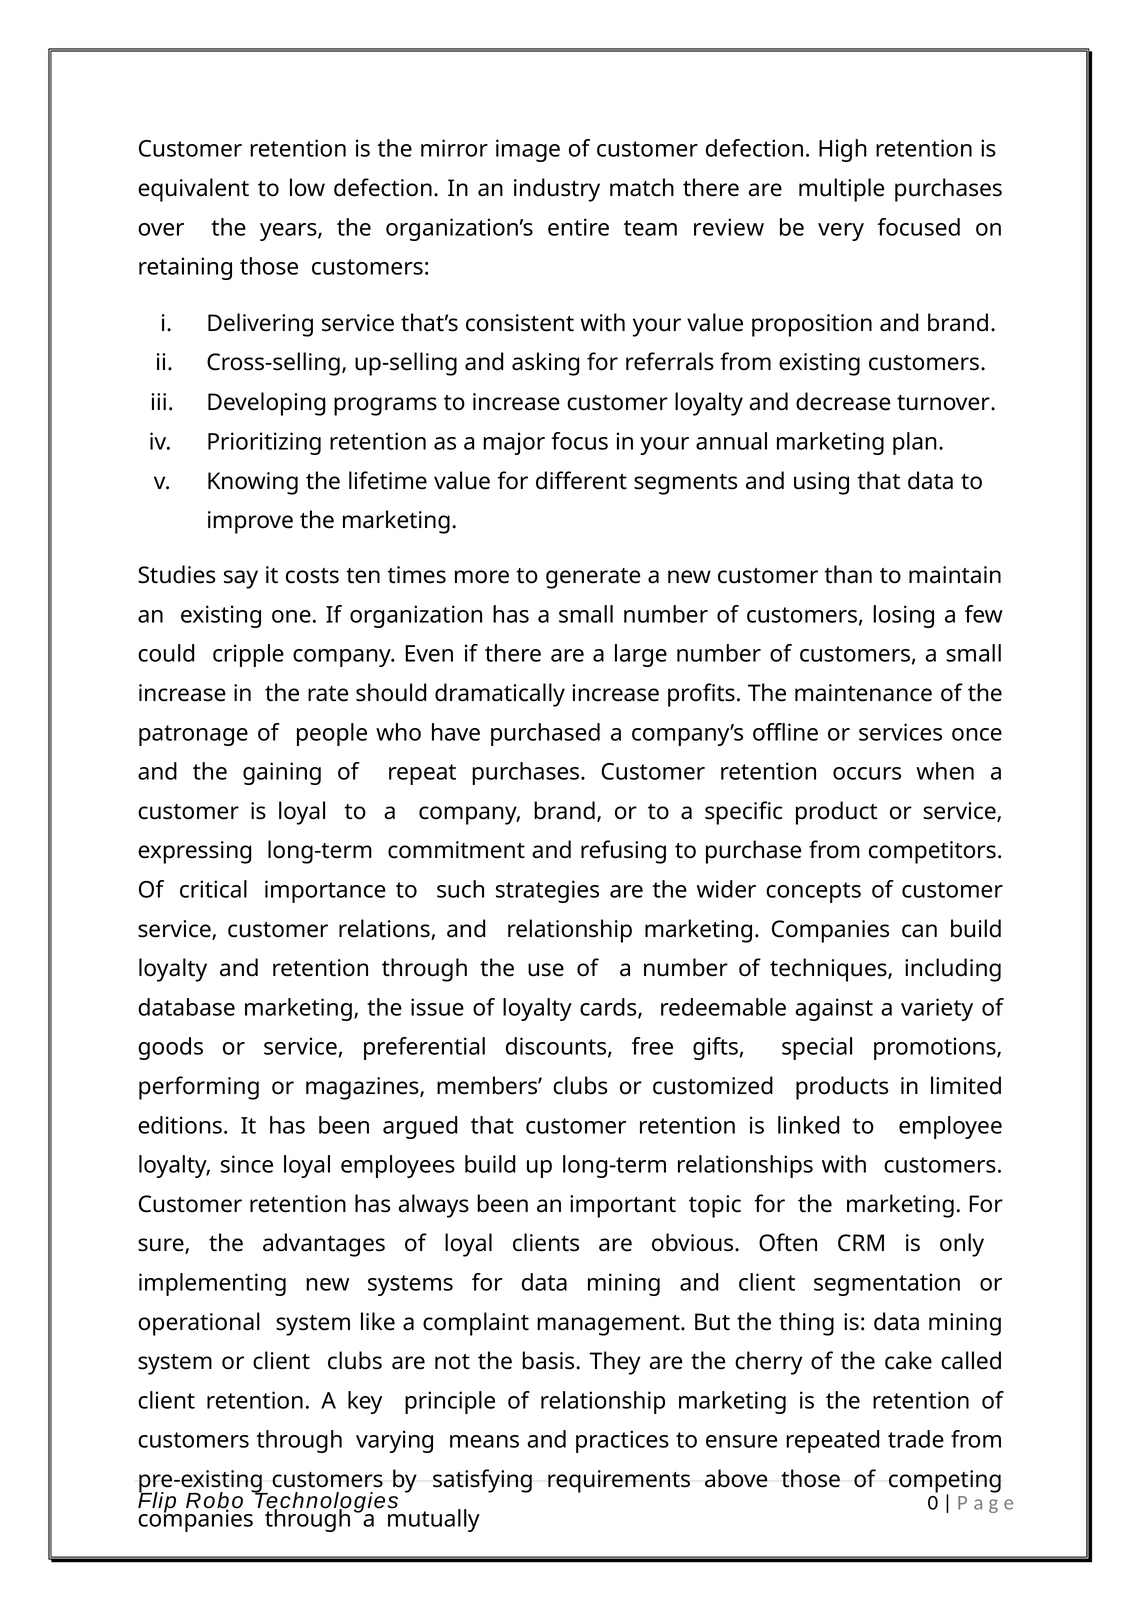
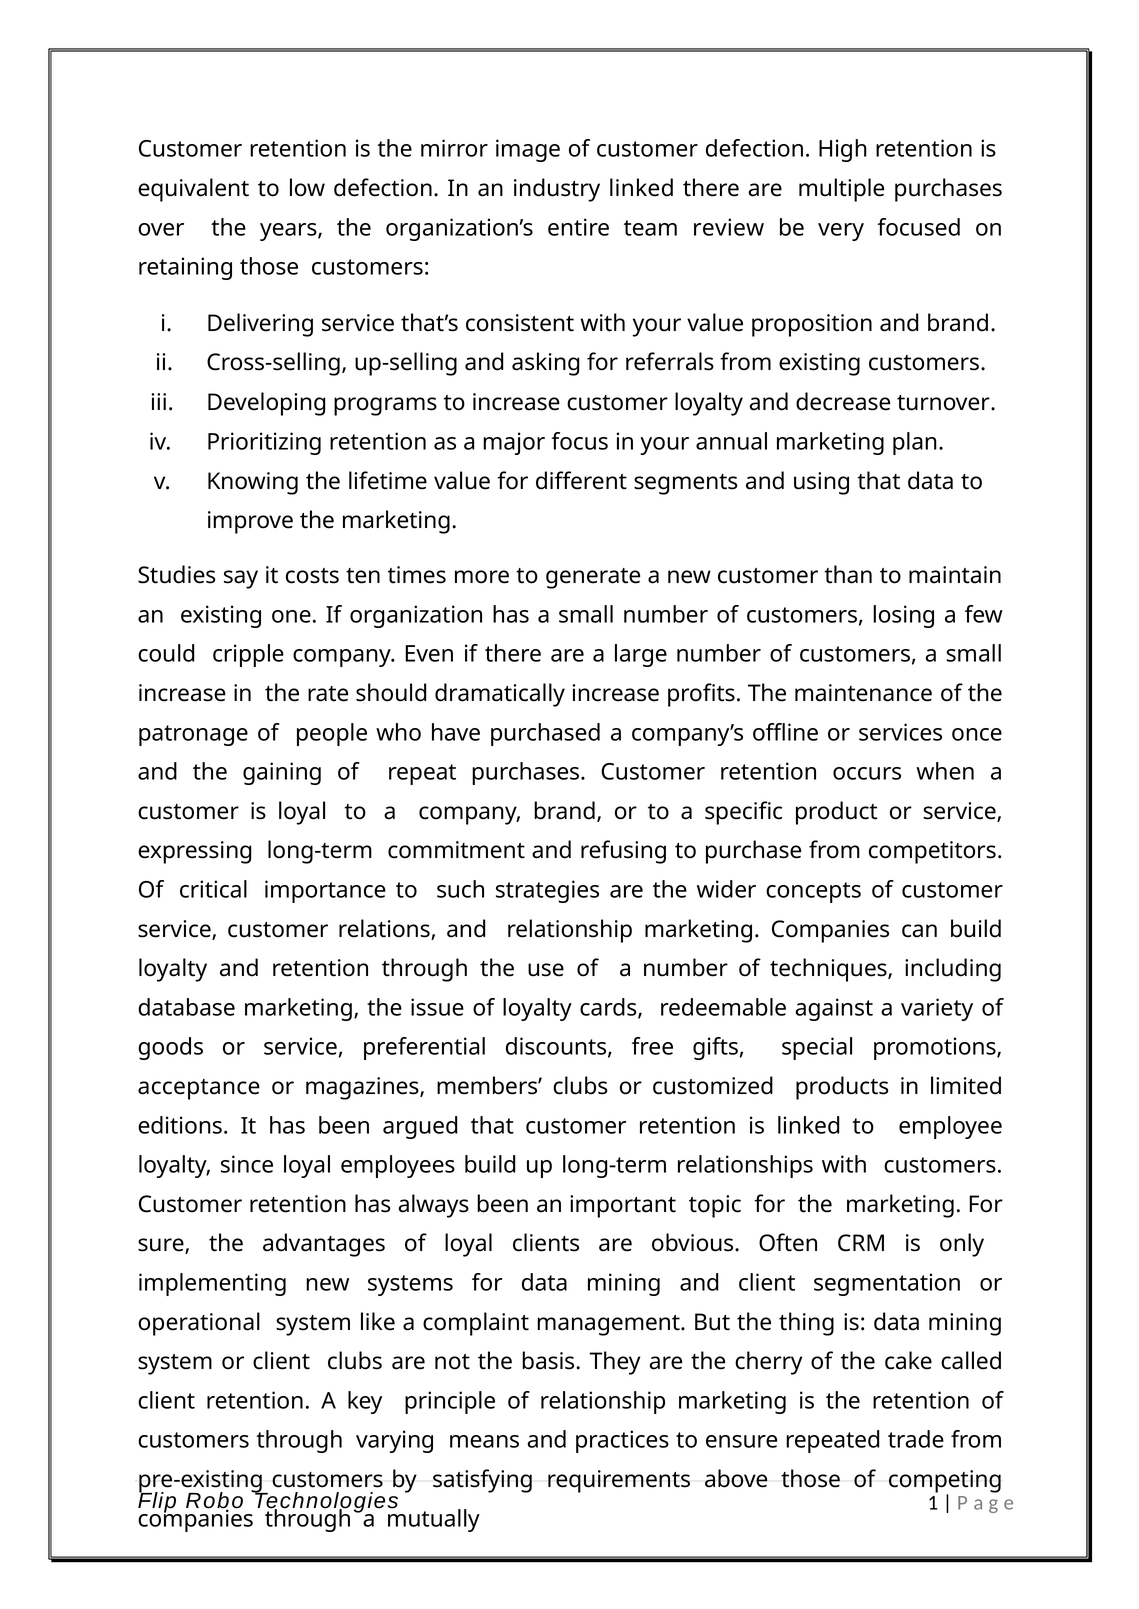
industry match: match -> linked
performing: performing -> acceptance
0: 0 -> 1
